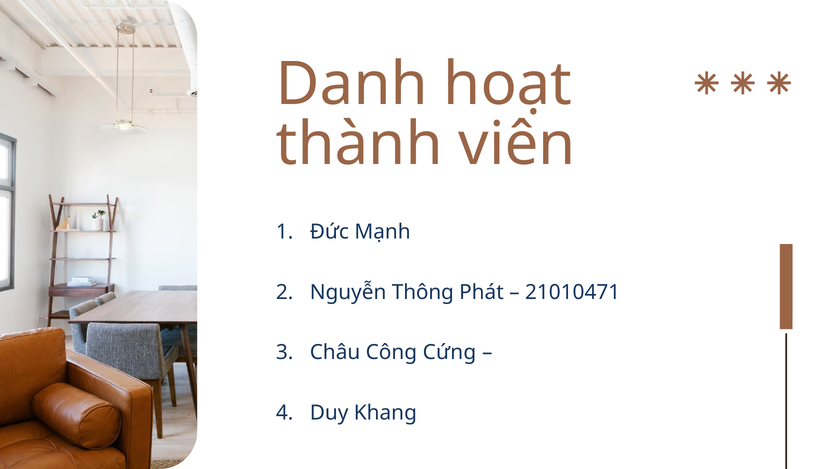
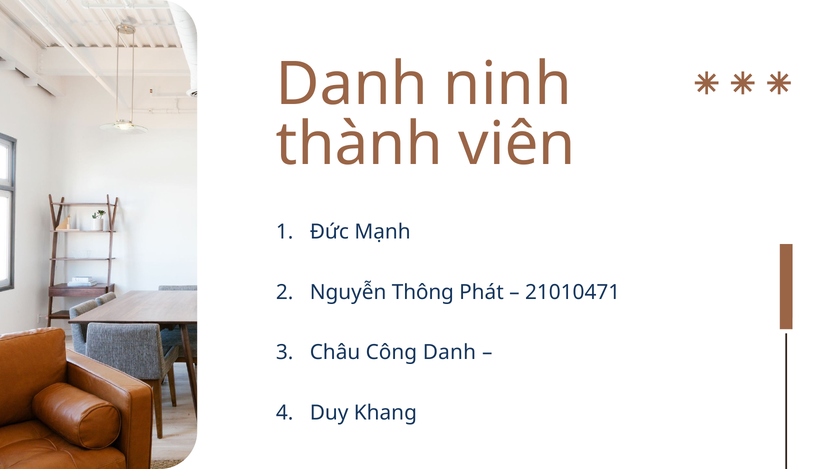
hoạt: hoạt -> ninh
Công Cứng: Cứng -> Danh
